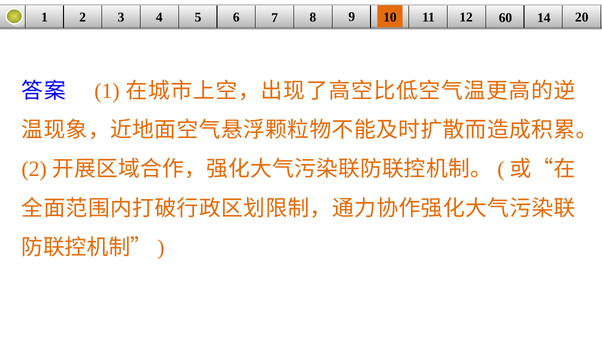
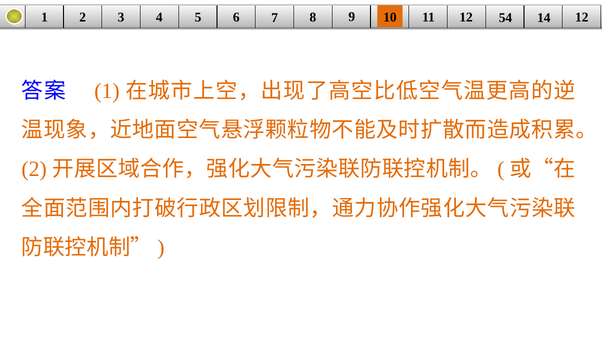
60: 60 -> 54
14 20: 20 -> 12
